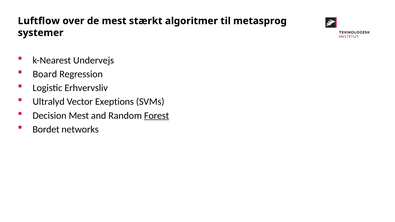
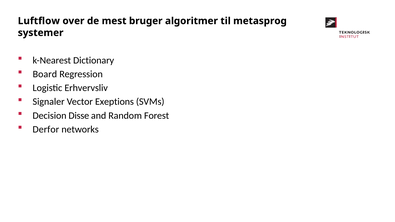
stærkt: stærkt -> bruger
Undervejs: Undervejs -> Dictionary
Ultralyd: Ultralyd -> Signaler
Decision Mest: Mest -> Disse
Forest underline: present -> none
Bordet: Bordet -> Derfor
